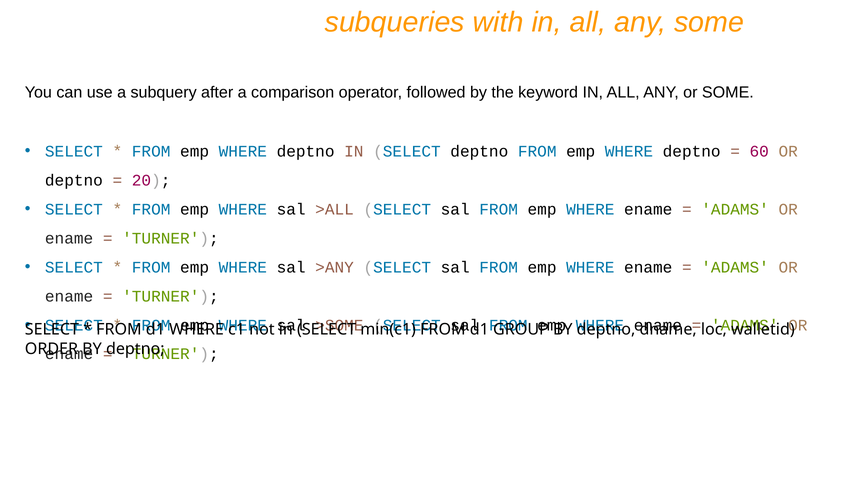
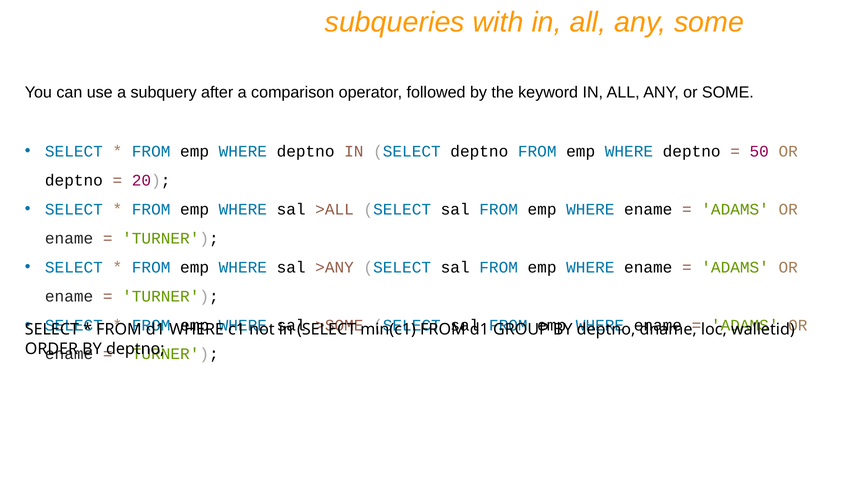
60: 60 -> 50
